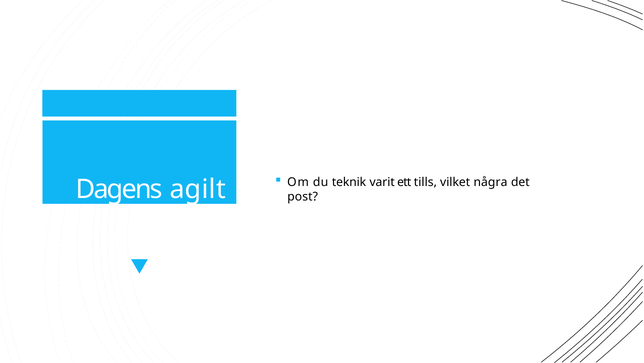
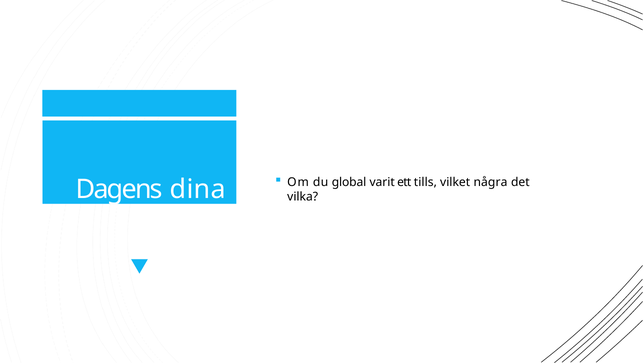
teknik: teknik -> global
agilt: agilt -> dina
post: post -> vilka
